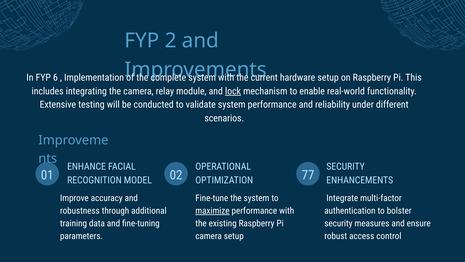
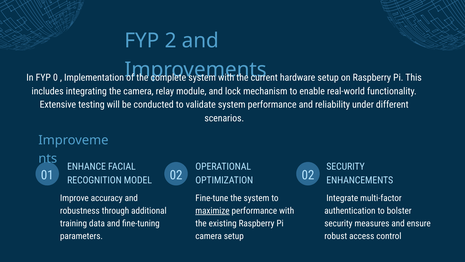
6: 6 -> 0
lock underline: present -> none
02 77: 77 -> 02
